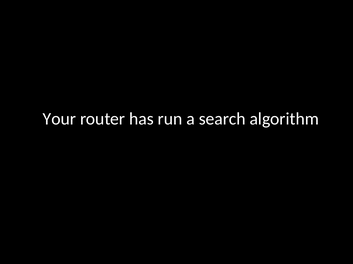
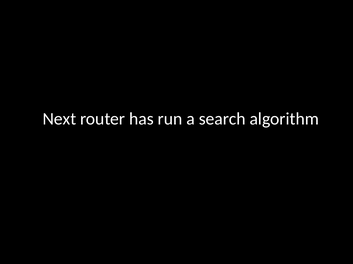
Your: Your -> Next
